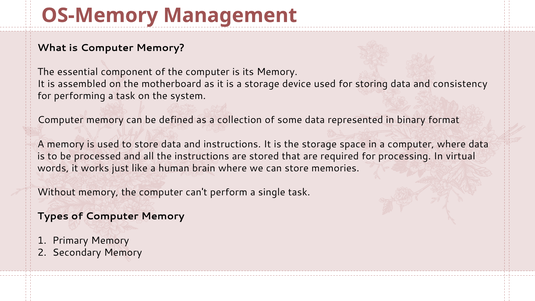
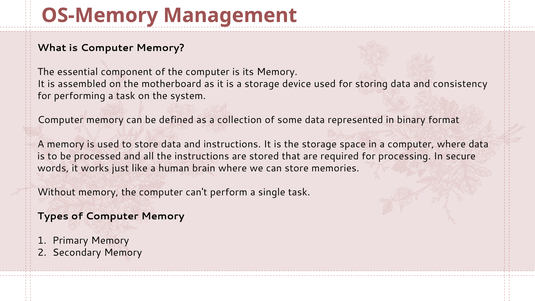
virtual: virtual -> secure
